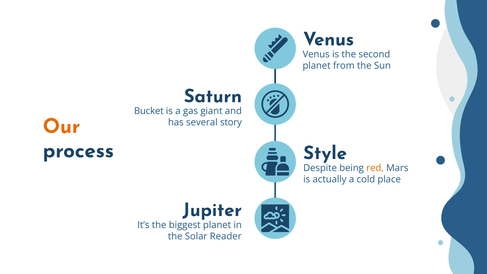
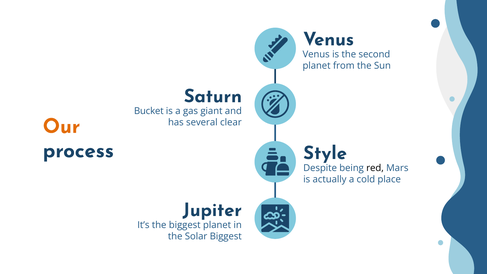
story: story -> clear
red colour: orange -> black
Solar Reader: Reader -> Biggest
